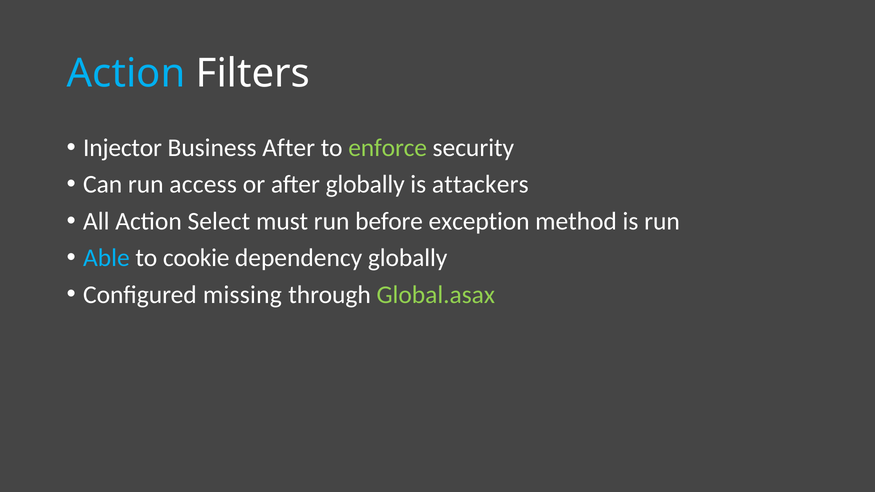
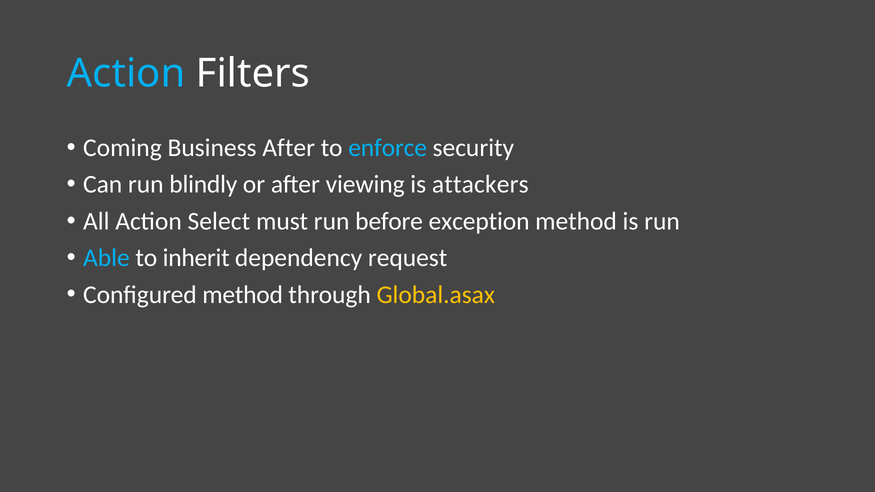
Injector: Injector -> Coming
enforce colour: light green -> light blue
access: access -> blindly
after globally: globally -> viewing
cookie: cookie -> inherit
dependency globally: globally -> request
Configured missing: missing -> method
Global.asax colour: light green -> yellow
